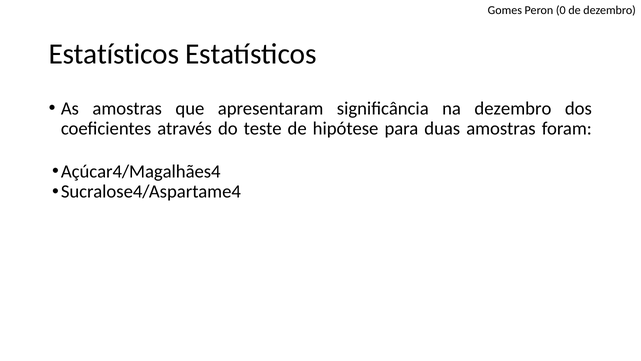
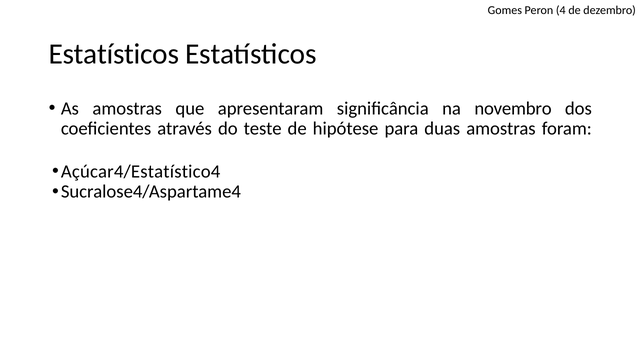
0: 0 -> 4
na dezembro: dezembro -> novembro
Açúcar4/Magalhães4: Açúcar4/Magalhães4 -> Açúcar4/Estatístico4
